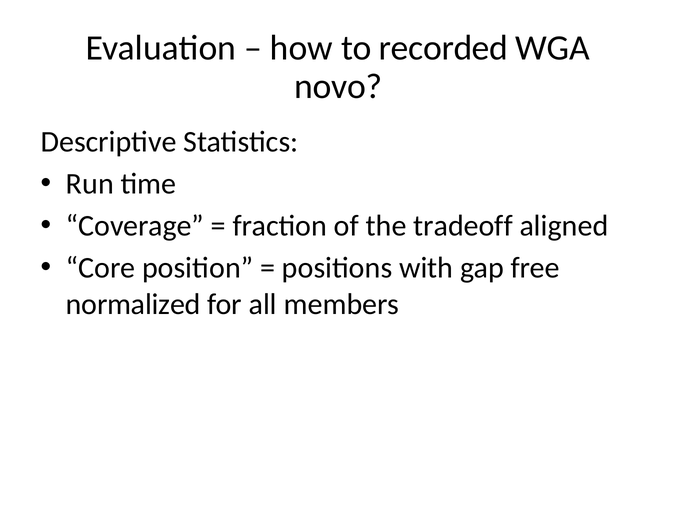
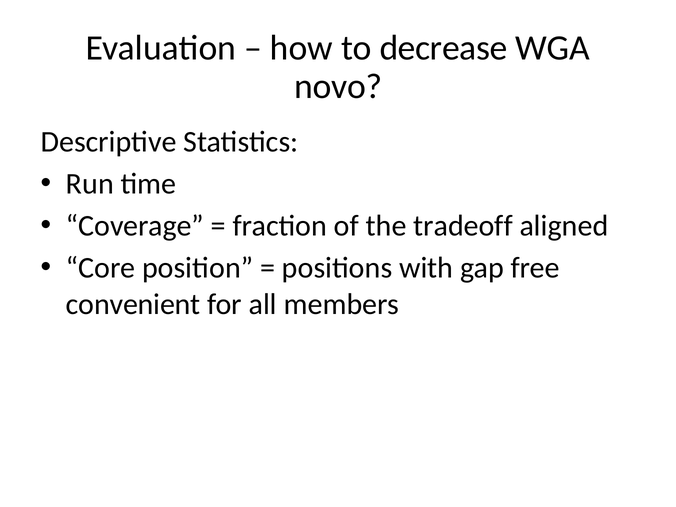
recorded: recorded -> decrease
normalized: normalized -> convenient
